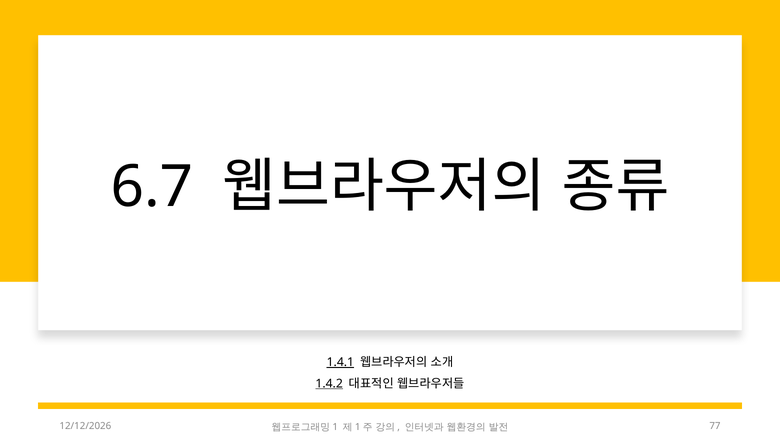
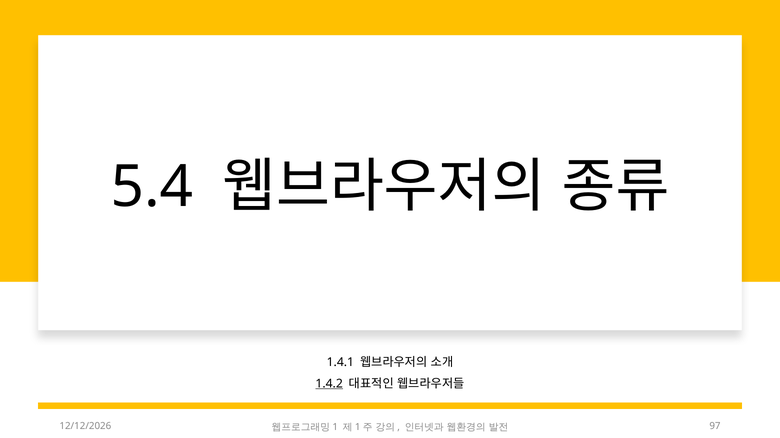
6.7: 6.7 -> 5.4
1.4.1 underline: present -> none
77: 77 -> 97
